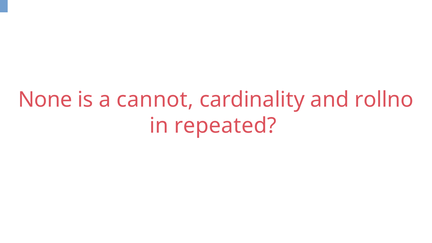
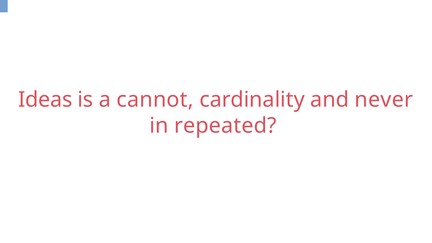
None: None -> Ideas
rollno: rollno -> never
